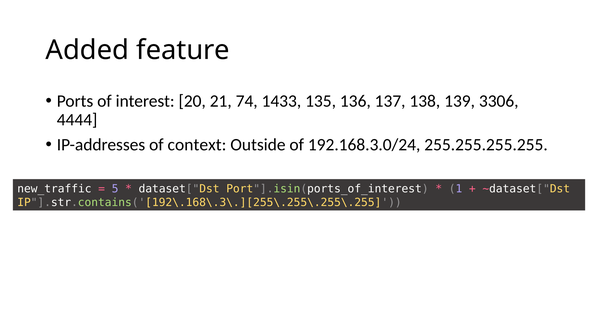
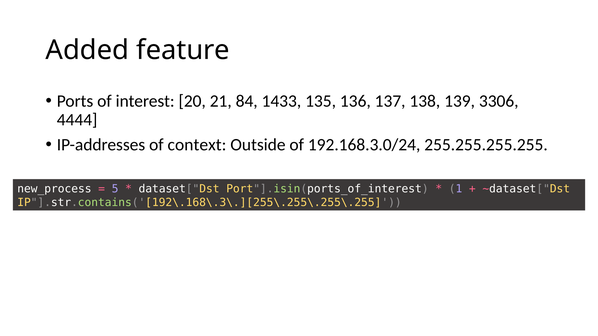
74: 74 -> 84
new_traffic: new_traffic -> new_process
